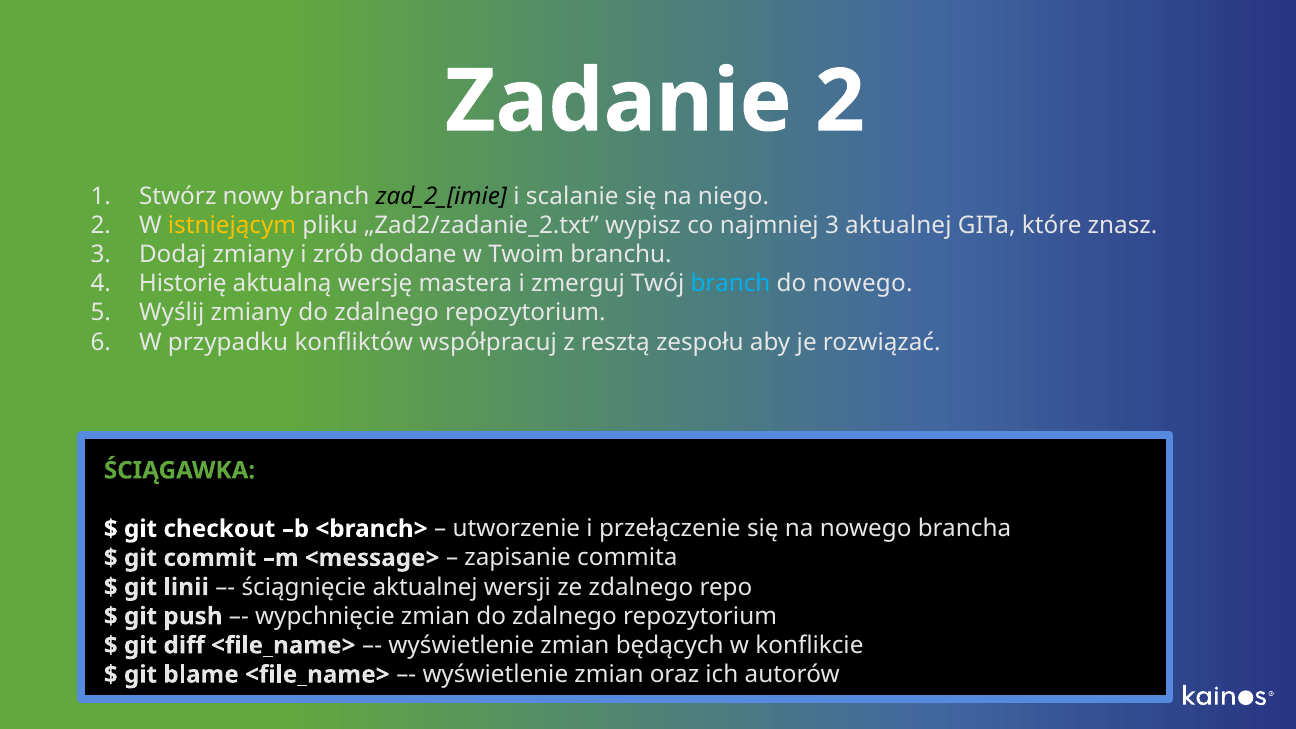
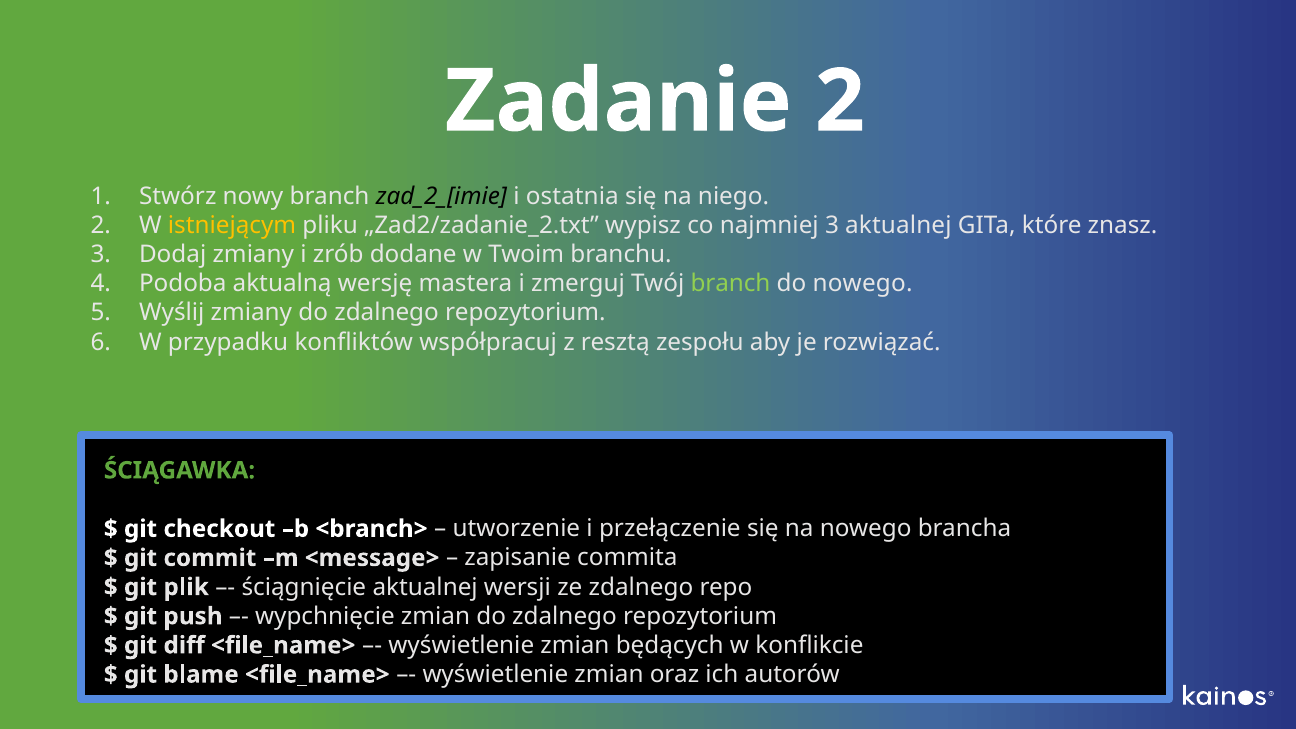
scalanie: scalanie -> ostatnia
Historię: Historię -> Podoba
branch at (730, 284) colour: light blue -> light green
linii: linii -> plik
